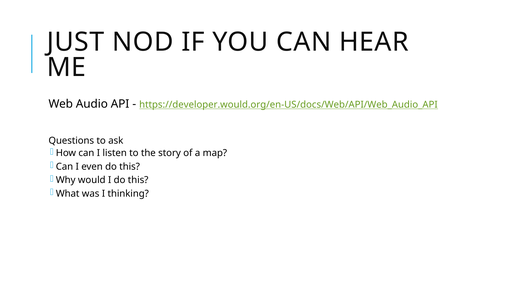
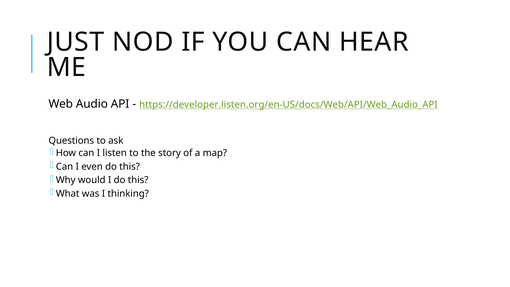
https://developer.would.org/en-US/docs/Web/API/Web_Audio_API: https://developer.would.org/en-US/docs/Web/API/Web_Audio_API -> https://developer.listen.org/en-US/docs/Web/API/Web_Audio_API
